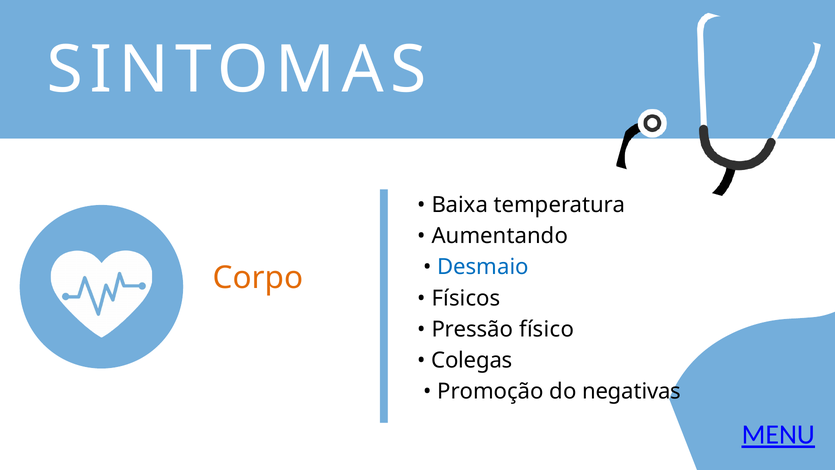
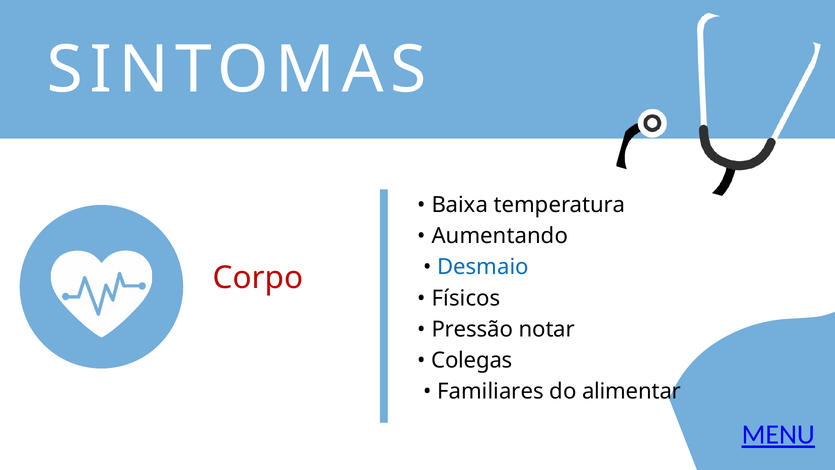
Corpo colour: orange -> red
físico: físico -> notar
Promoção: Promoção -> Familiares
negativas: negativas -> alimentar
